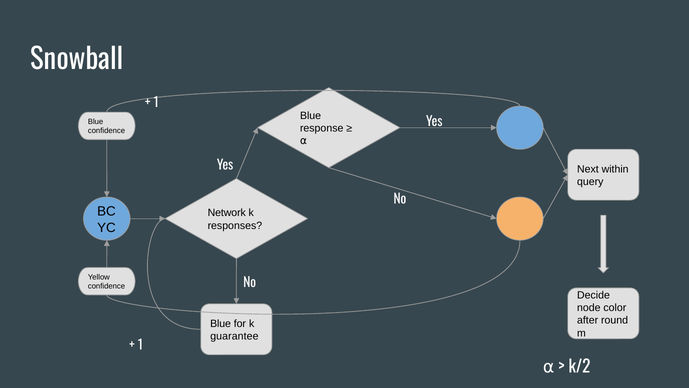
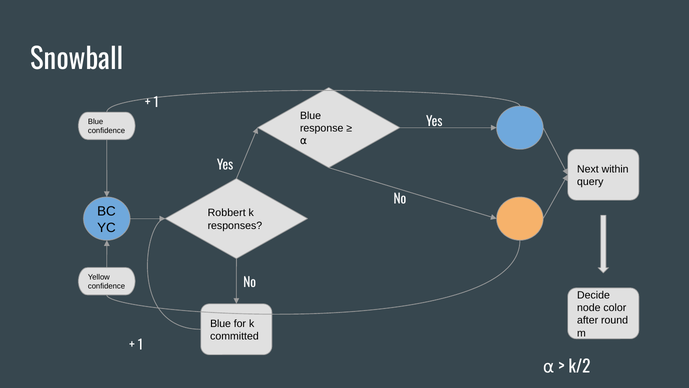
Network: Network -> Robbert
guarantee: guarantee -> committed
